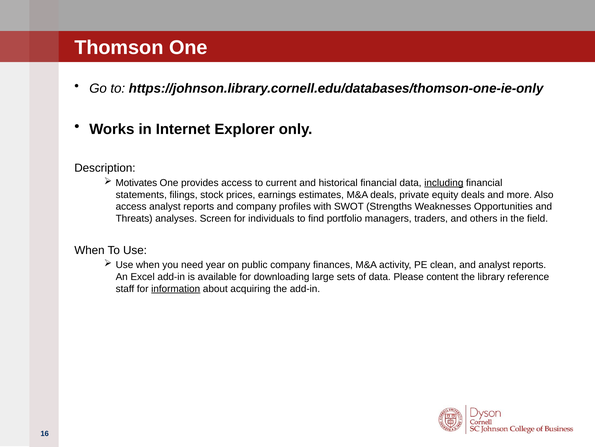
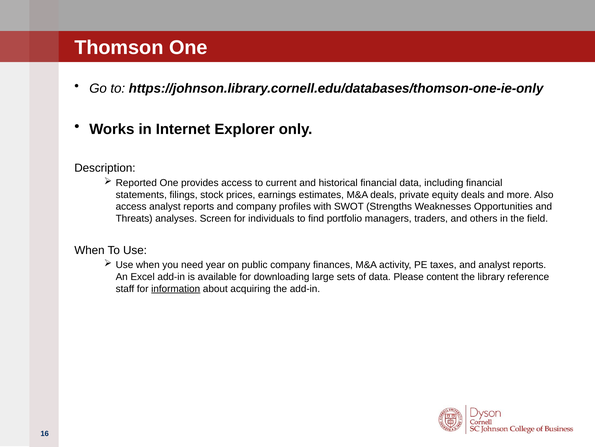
Motivates: Motivates -> Reported
including underline: present -> none
clean: clean -> taxes
